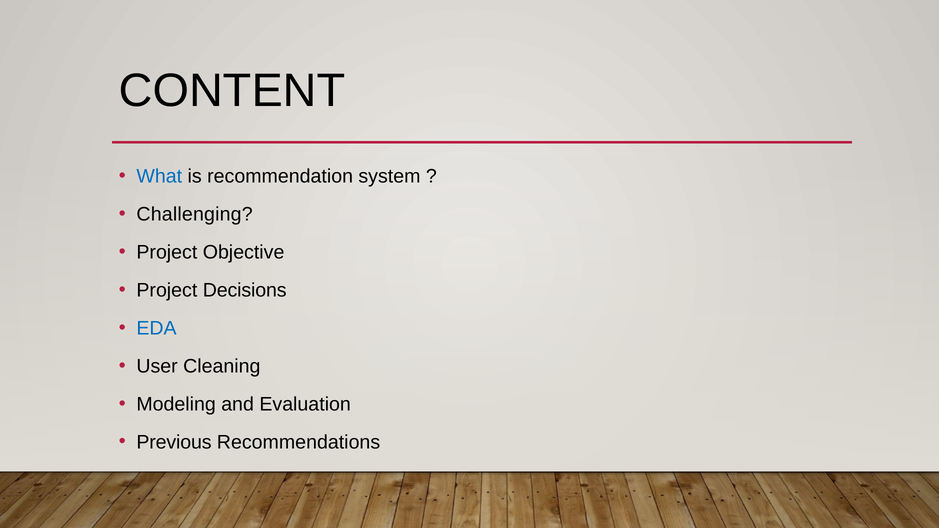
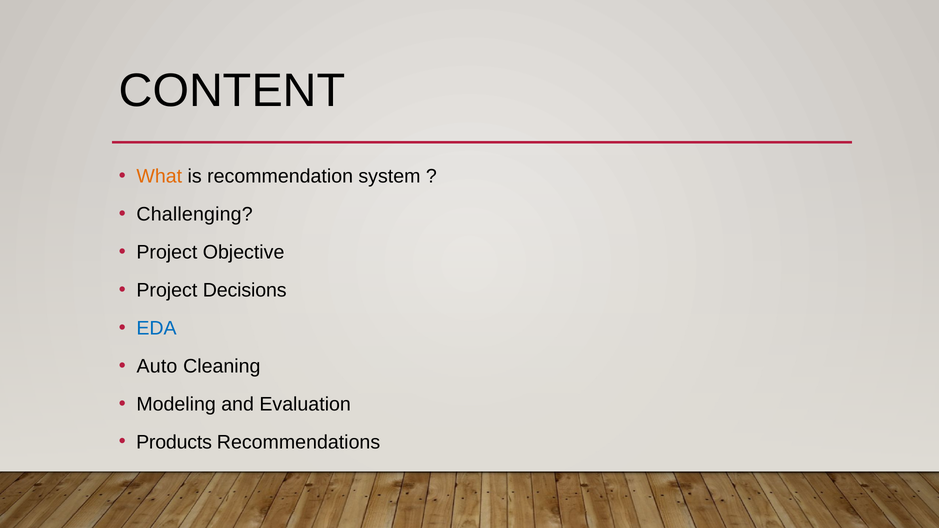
What colour: blue -> orange
User: User -> Auto
Previous: Previous -> Products
